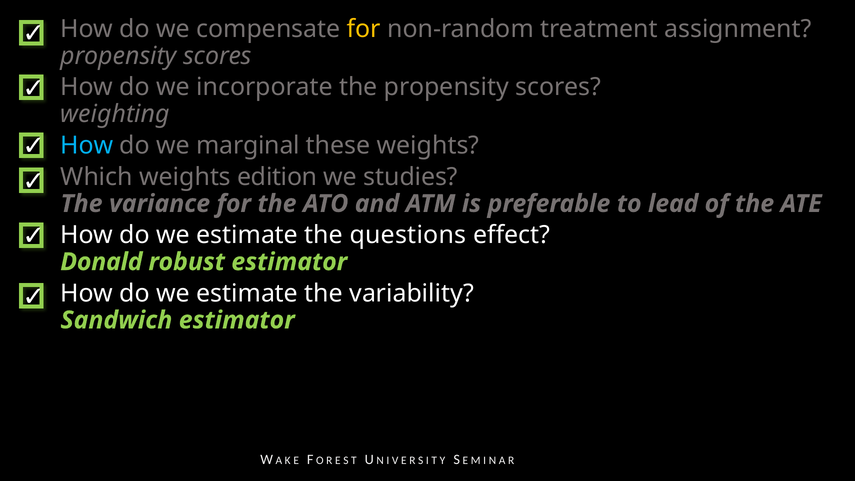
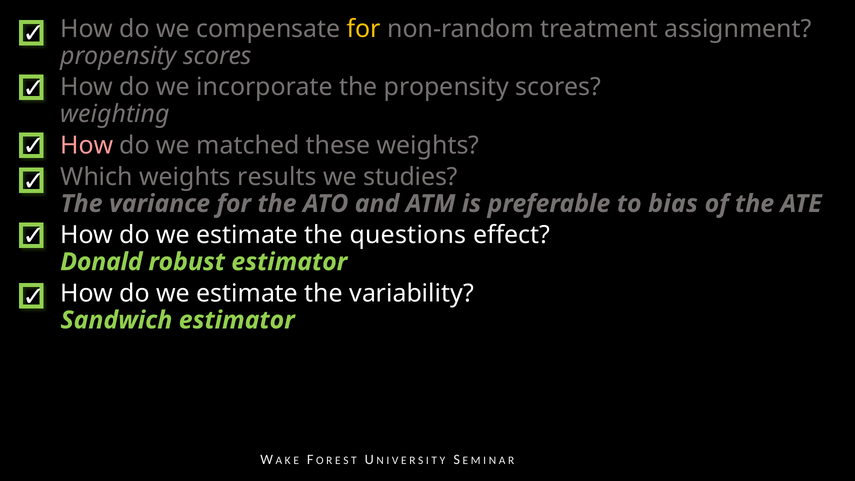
How at (87, 145) colour: light blue -> pink
marginal: marginal -> matched
edition: edition -> results
lead: lead -> bias
